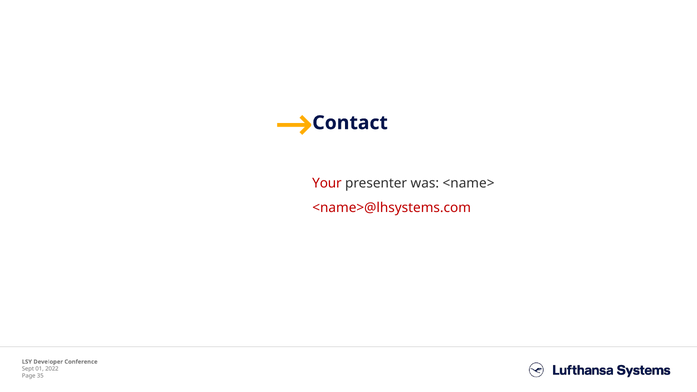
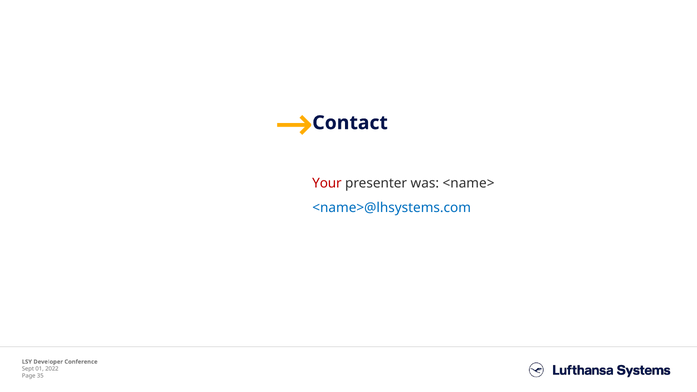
<name>@lhsystems.com colour: red -> blue
